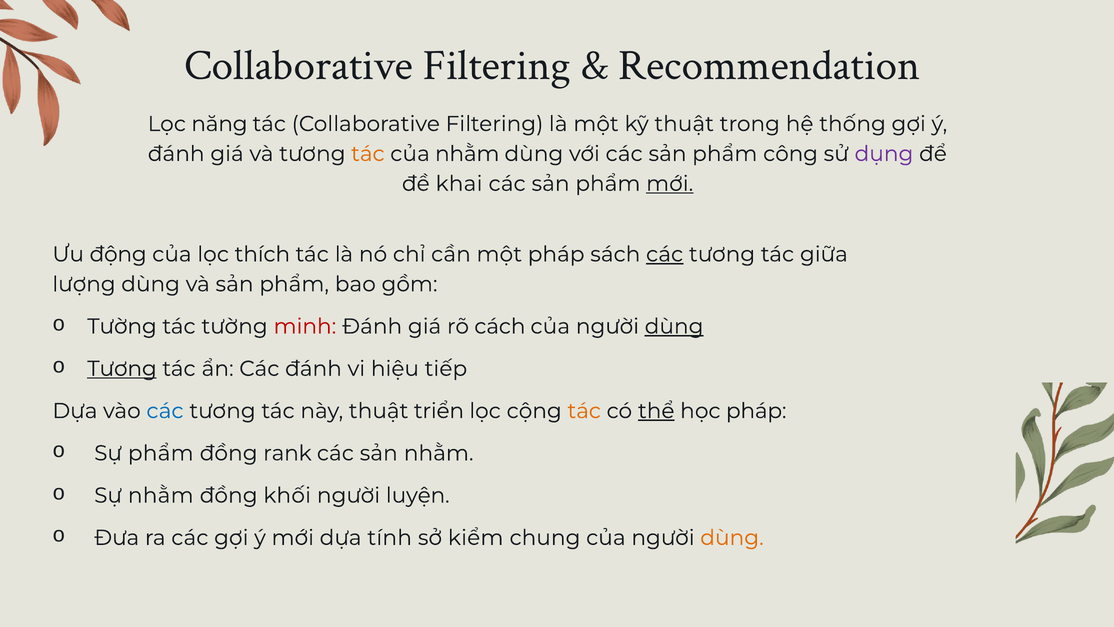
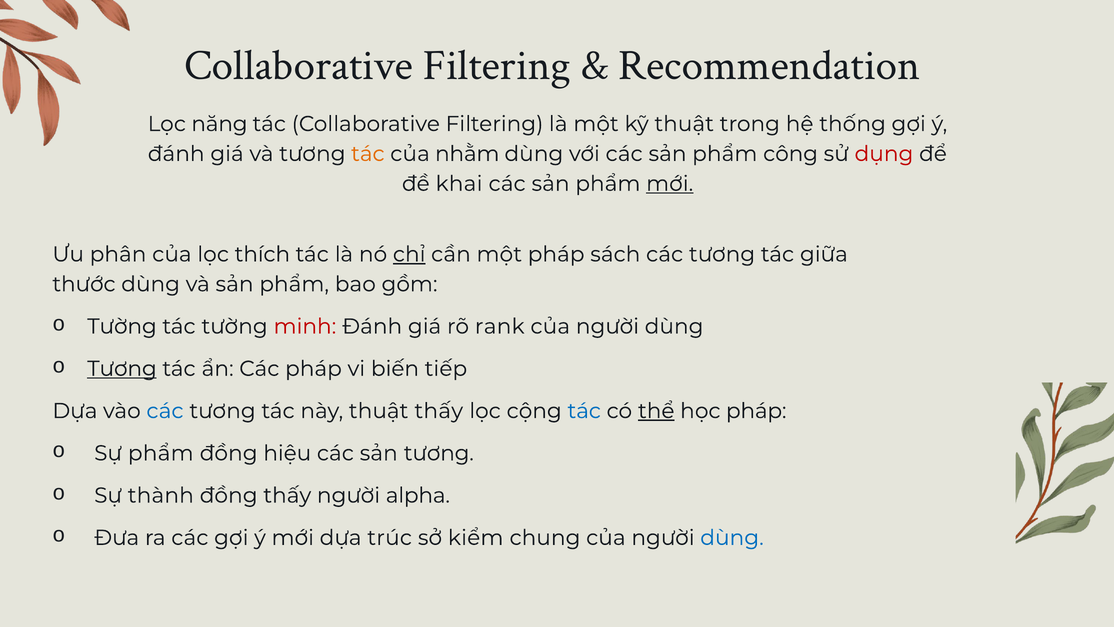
dụng colour: purple -> red
động: động -> phân
chỉ underline: none -> present
các at (665, 254) underline: present -> none
lượng: lượng -> thước
cách: cách -> rank
dùng at (674, 326) underline: present -> none
Các đánh: đánh -> pháp
hiệu: hiệu -> biến
thuật triển: triển -> thấy
tác at (584, 411) colour: orange -> blue
rank: rank -> hiệu
sản nhằm: nhằm -> tương
Sự nhằm: nhằm -> thành
đồng khối: khối -> thấy
luyện: luyện -> alpha
tính: tính -> trúc
dùng at (732, 537) colour: orange -> blue
